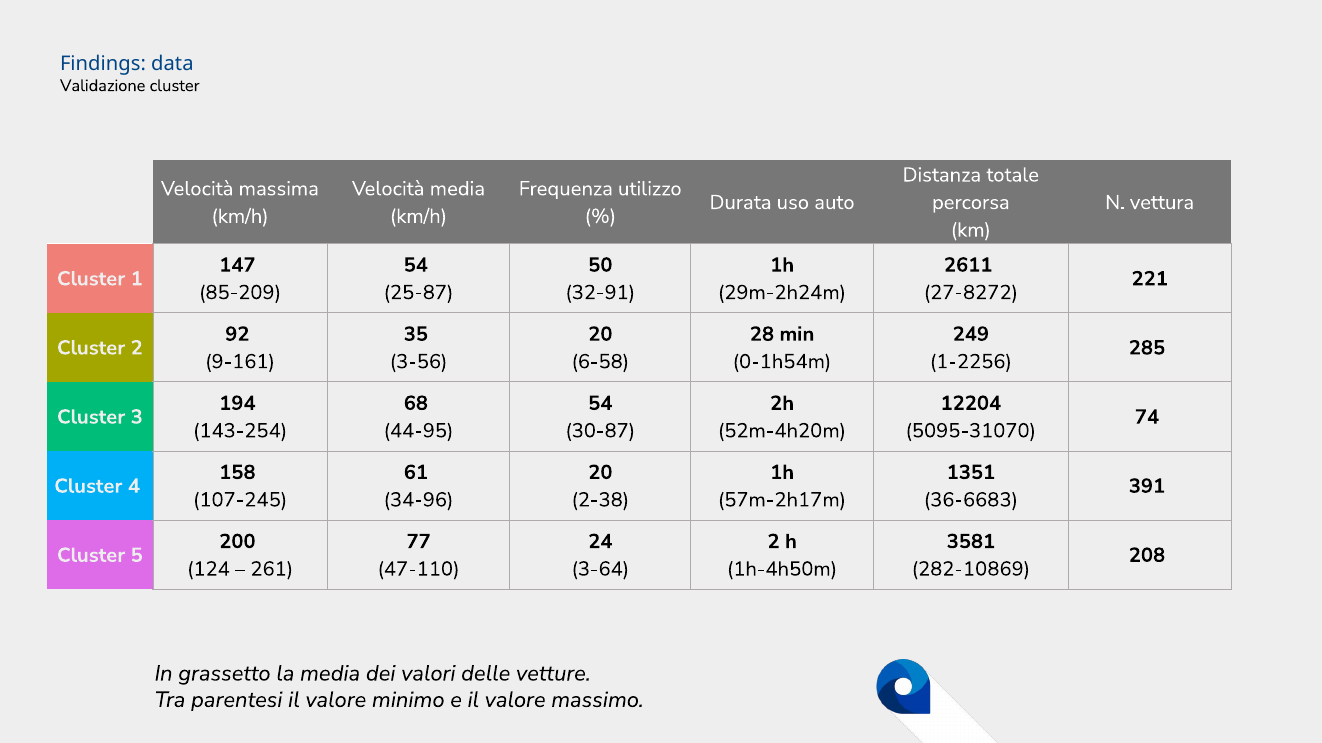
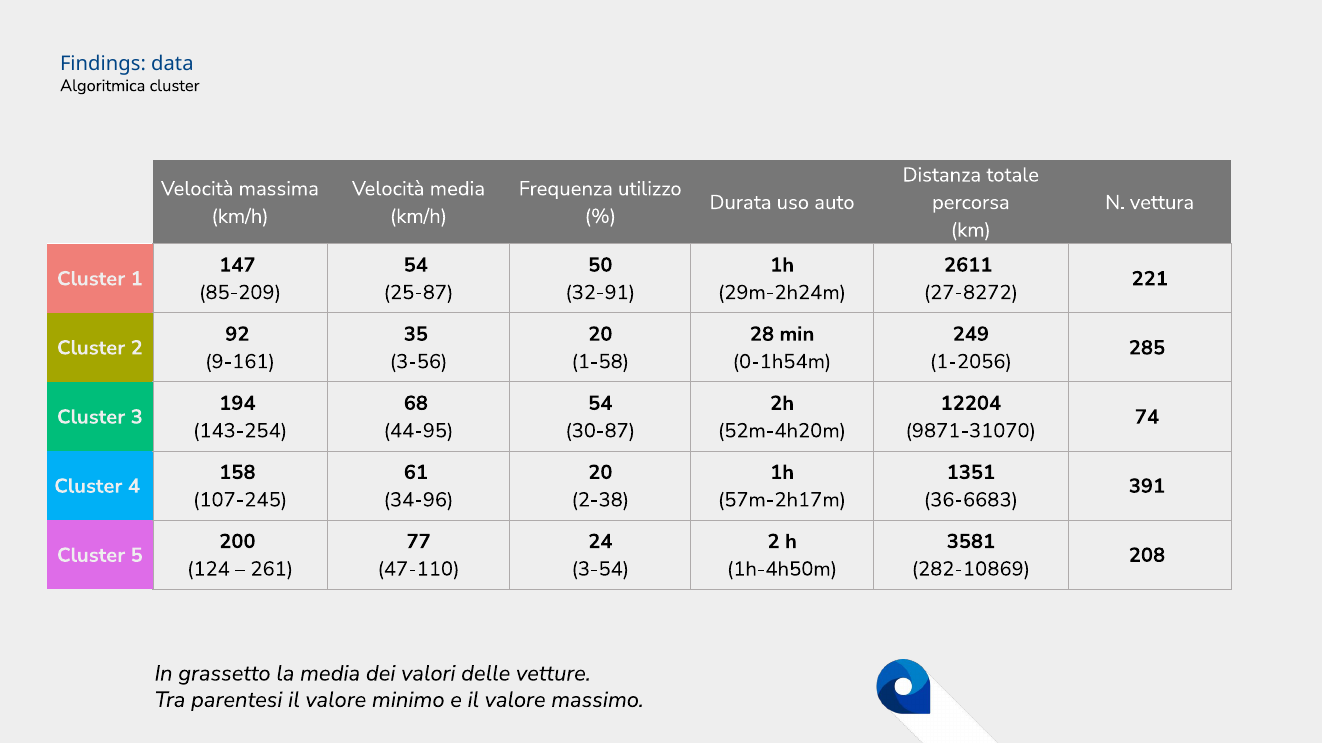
Validazione: Validazione -> Algoritmica
6-58: 6-58 -> 1-58
1-2256: 1-2256 -> 1-2056
5095-31070: 5095-31070 -> 9871-31070
3-64: 3-64 -> 3-54
